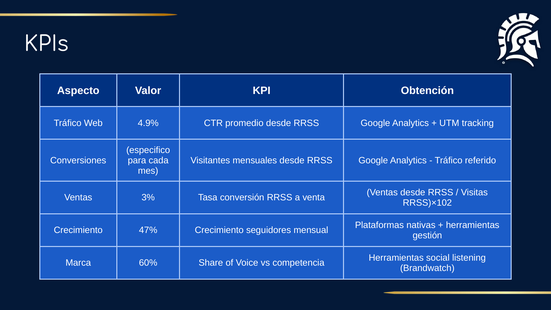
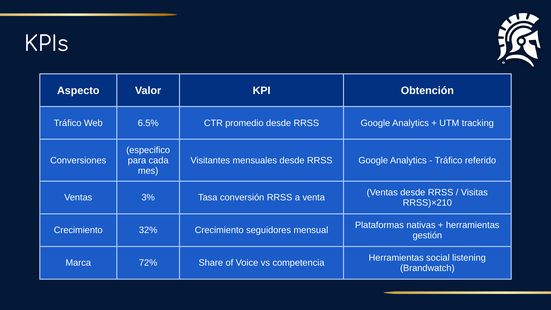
4.9%: 4.9% -> 6.5%
RRSS)×102: RRSS)×102 -> RRSS)×210
47%: 47% -> 32%
60%: 60% -> 72%
